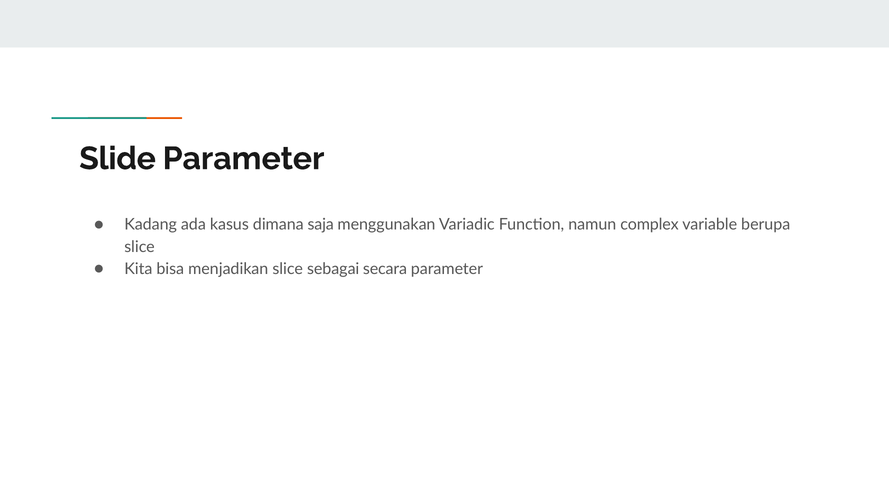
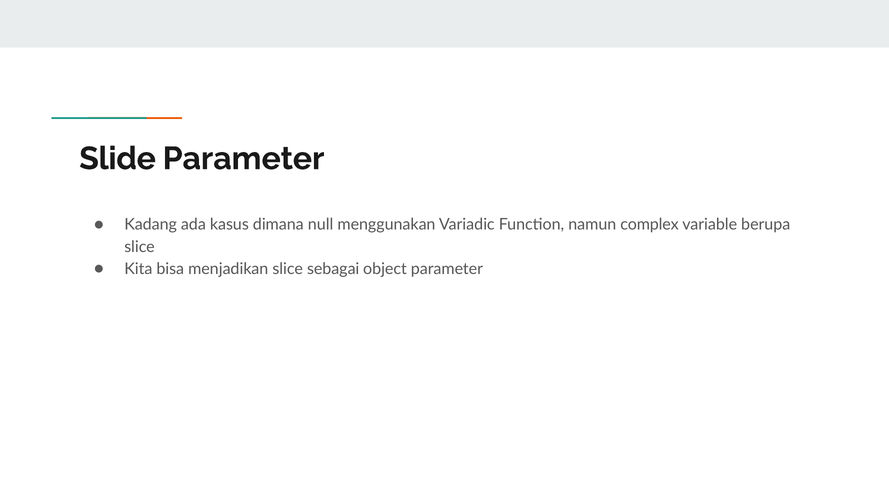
saja: saja -> null
secara: secara -> object
